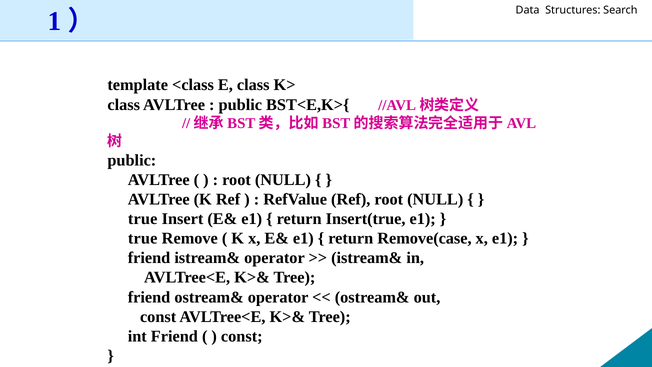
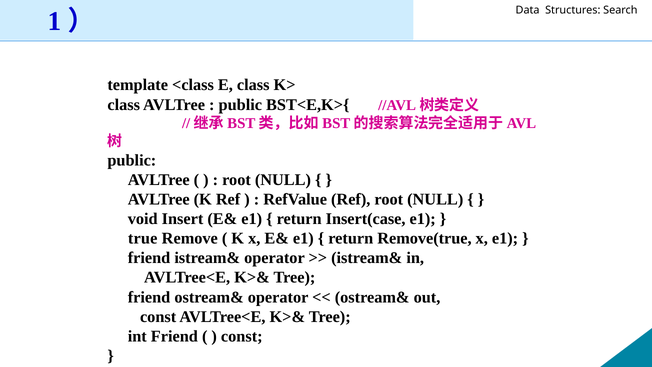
true at (143, 219): true -> void
Insert(true: Insert(true -> Insert(case
Remove(case: Remove(case -> Remove(true
